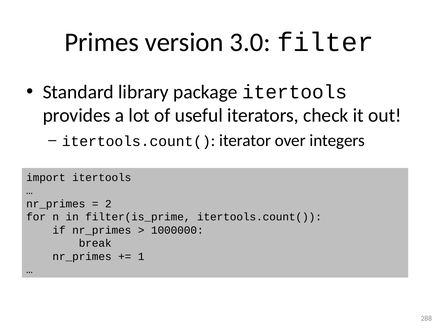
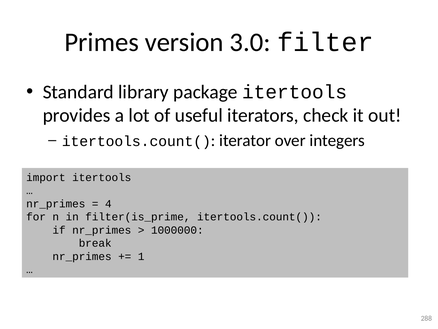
2: 2 -> 4
